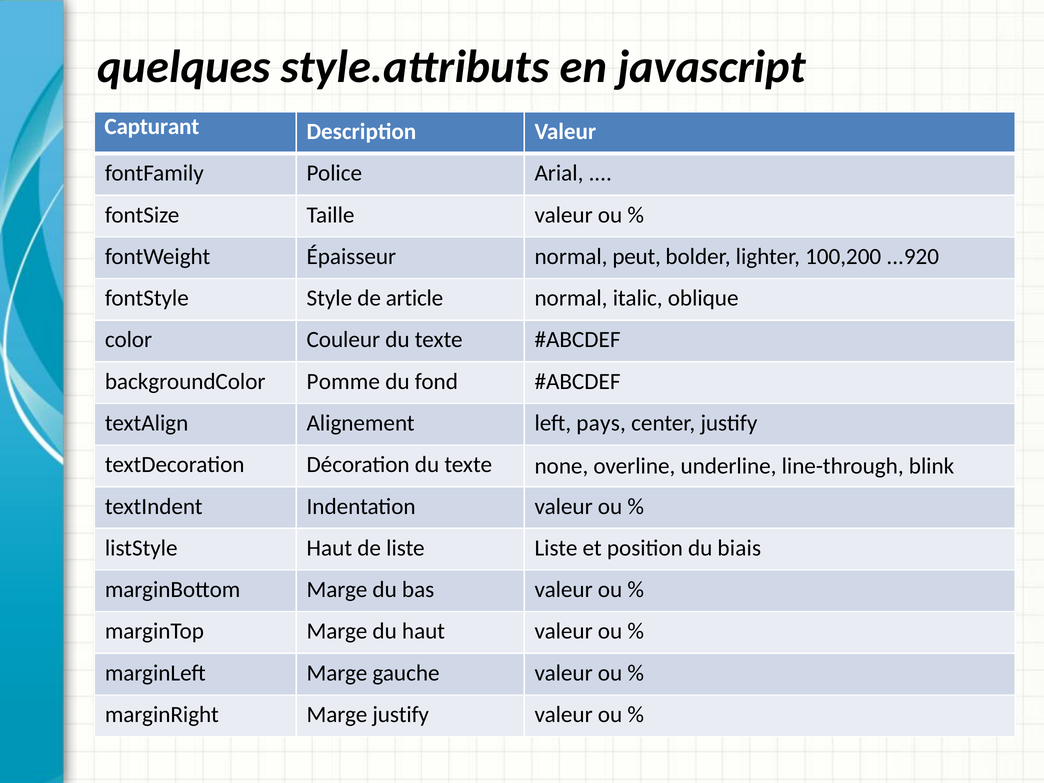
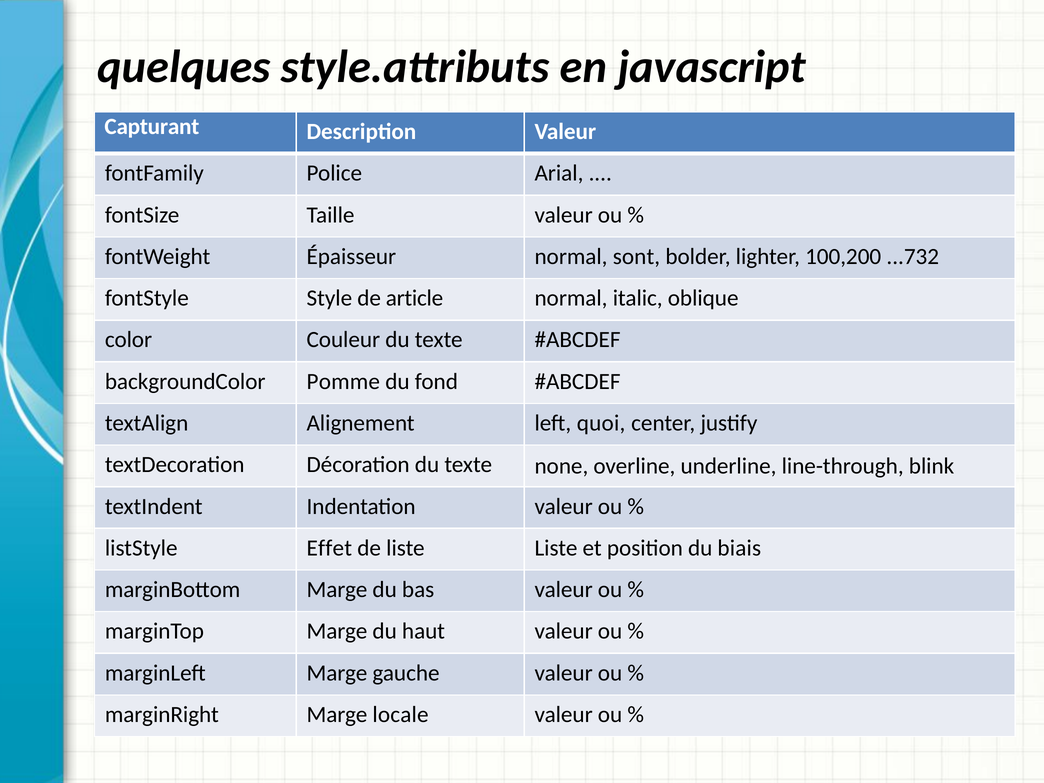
peut: peut -> sont
...920: ...920 -> ...732
pays: pays -> quoi
listStyle Haut: Haut -> Effet
Marge justify: justify -> locale
